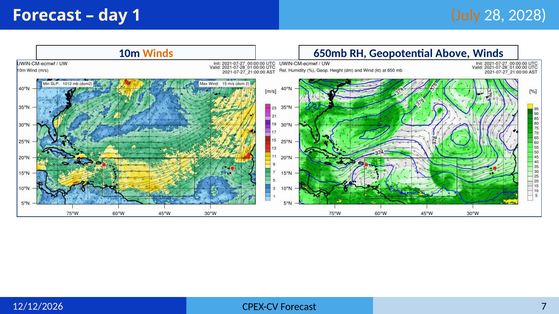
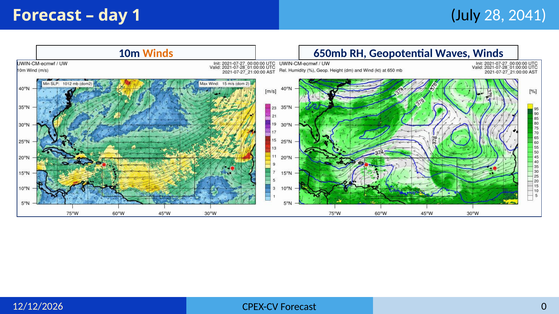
July colour: orange -> black
2028: 2028 -> 2041
Above: Above -> Waves
7: 7 -> 0
